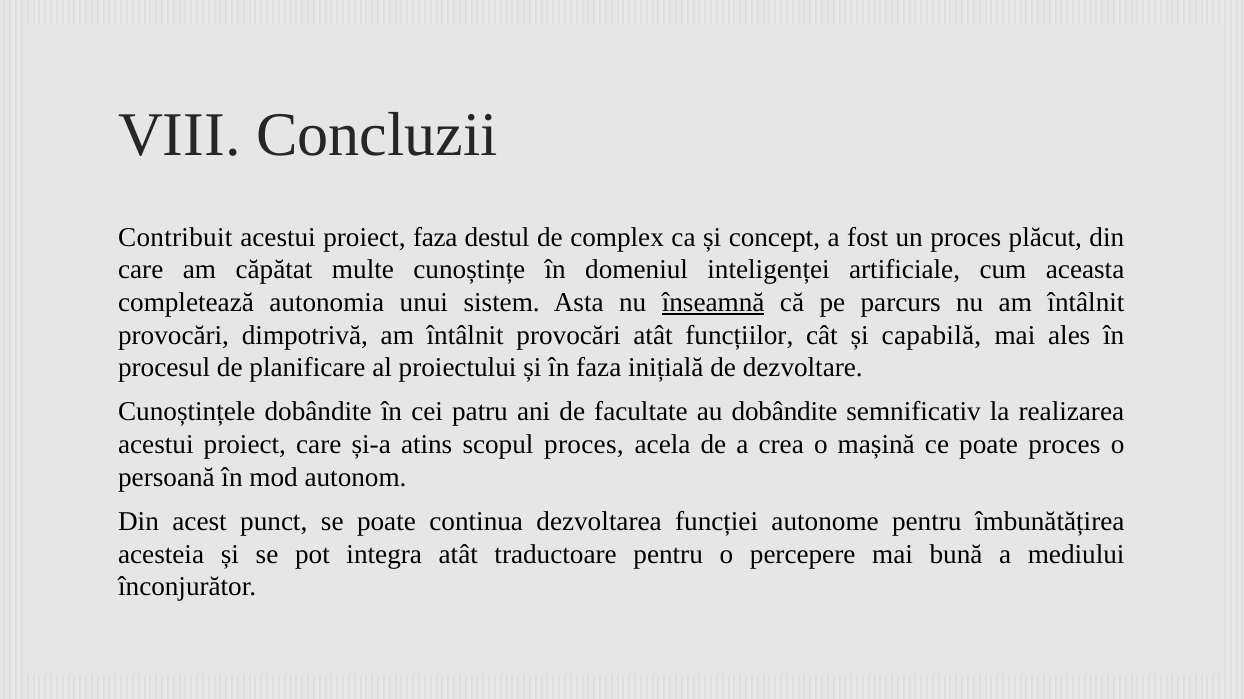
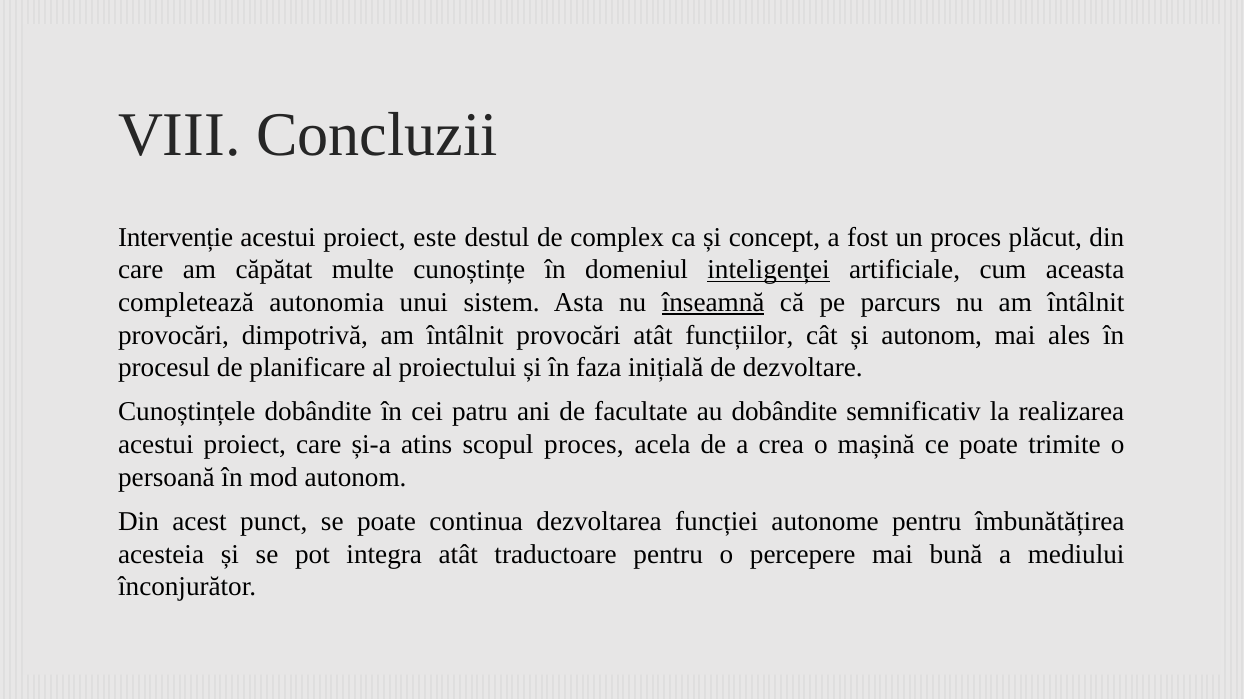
Contribuit: Contribuit -> Intervenție
proiect faza: faza -> este
inteligenței underline: none -> present
și capabilă: capabilă -> autonom
poate proces: proces -> trimite
